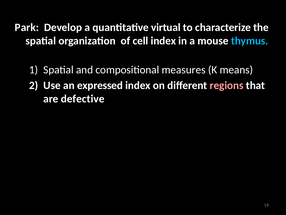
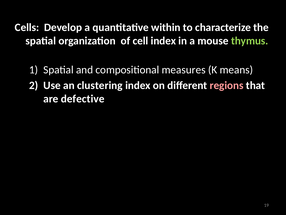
Park: Park -> Cells
virtual: virtual -> within
thymus colour: light blue -> light green
expressed: expressed -> clustering
